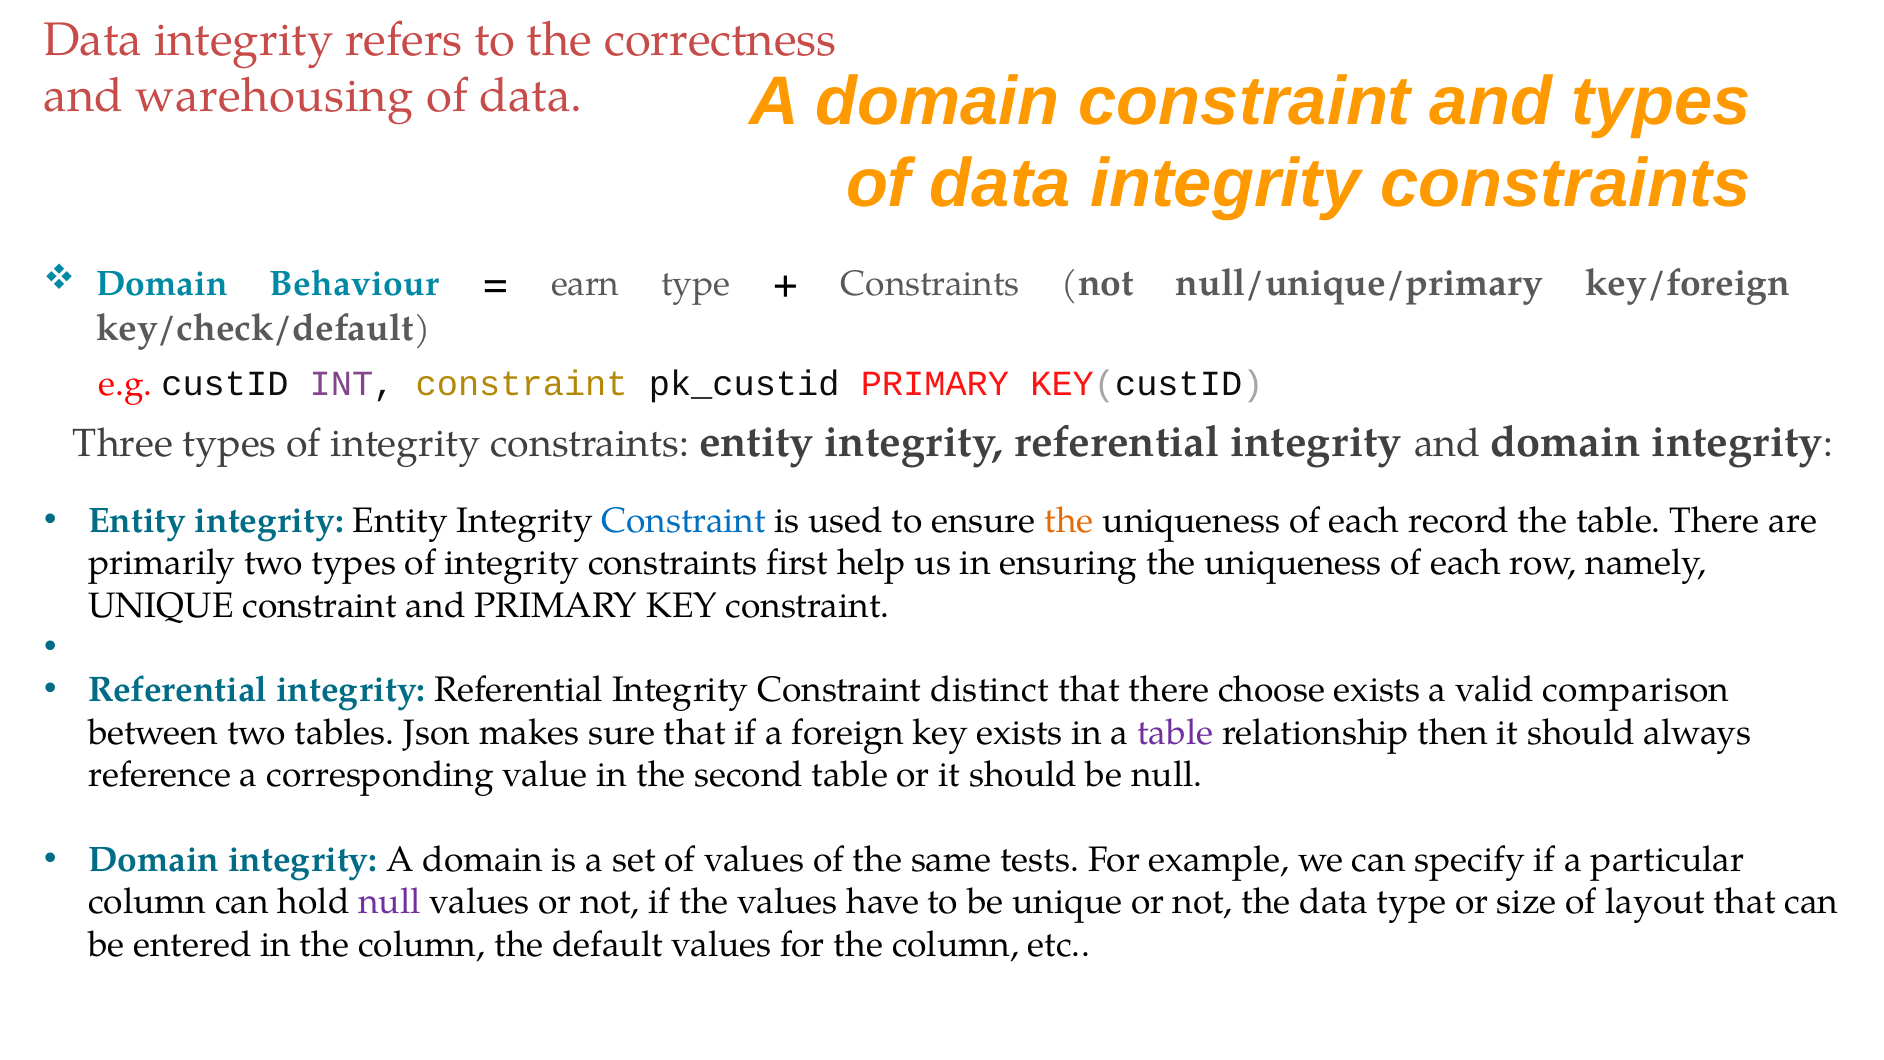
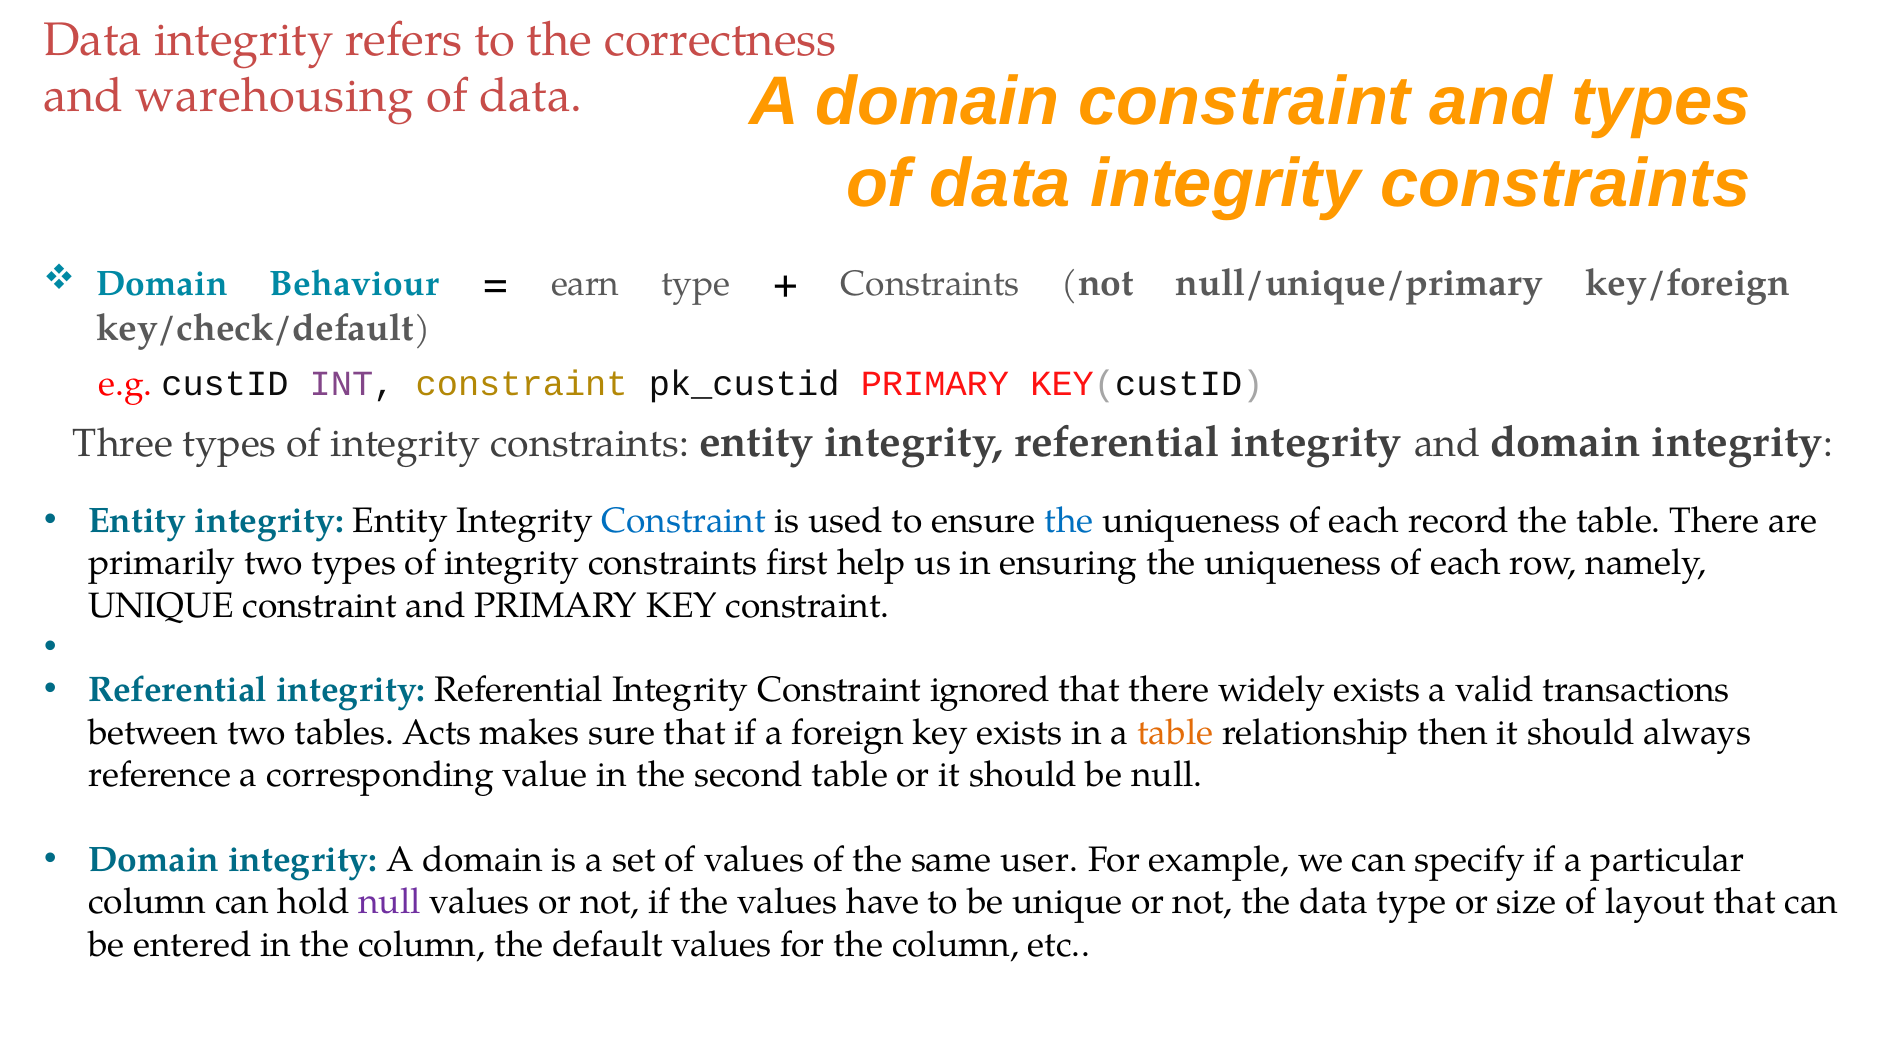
the at (1069, 520) colour: orange -> blue
distinct: distinct -> ignored
choose: choose -> widely
comparison: comparison -> transactions
Json: Json -> Acts
table at (1175, 732) colour: purple -> orange
tests: tests -> user
